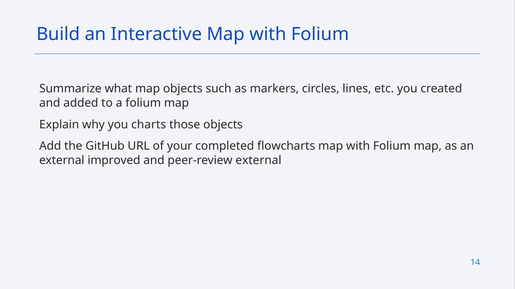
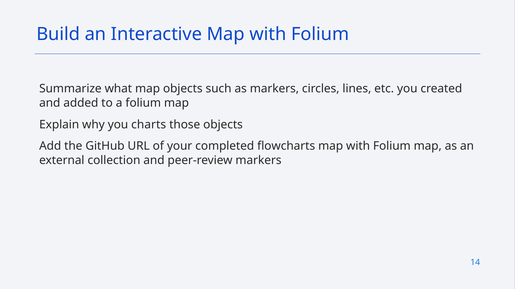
improved: improved -> collection
peer-review external: external -> markers
